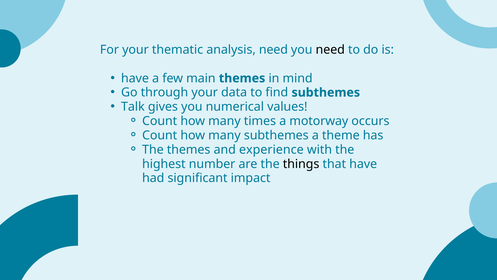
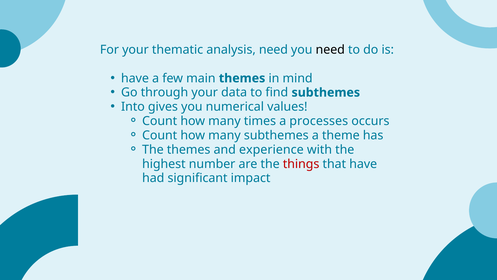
Talk: Talk -> Into
motorway: motorway -> processes
things colour: black -> red
